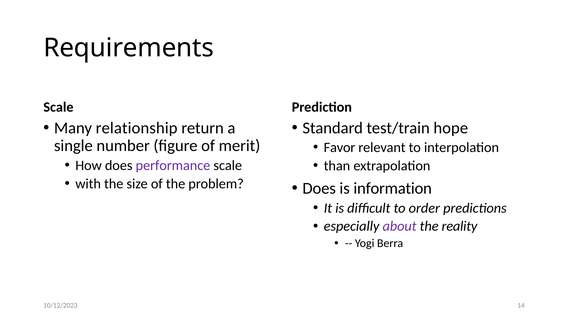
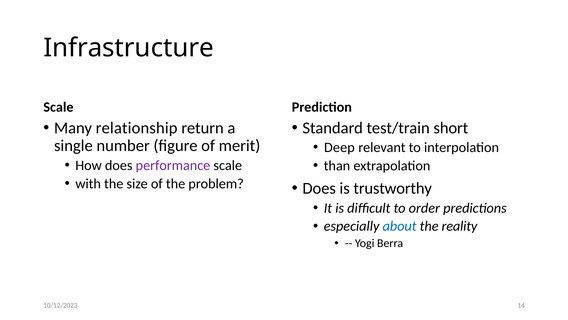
Requirements: Requirements -> Infrastructure
hope: hope -> short
Favor: Favor -> Deep
information: information -> trustworthy
about colour: purple -> blue
